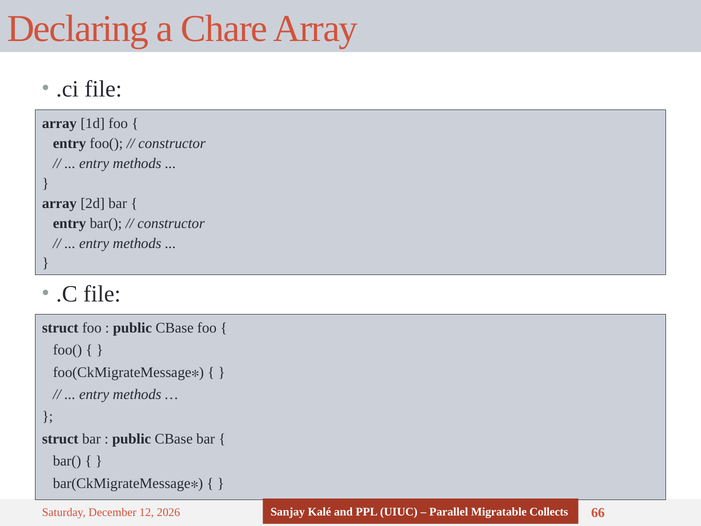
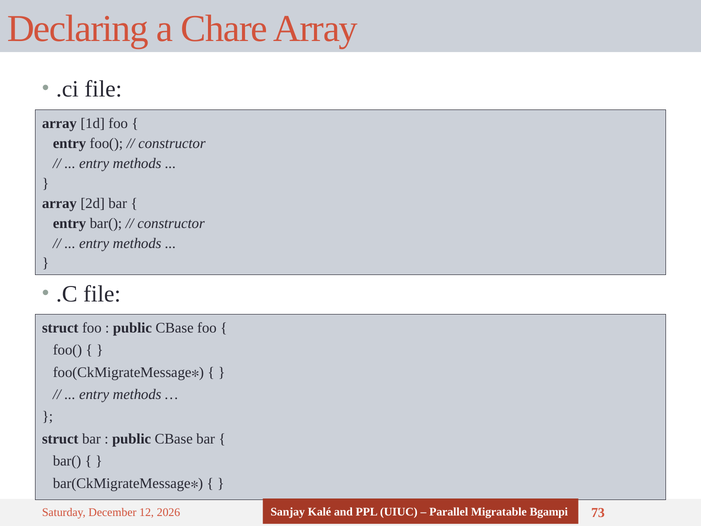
Collects: Collects -> Bgampi
66: 66 -> 73
